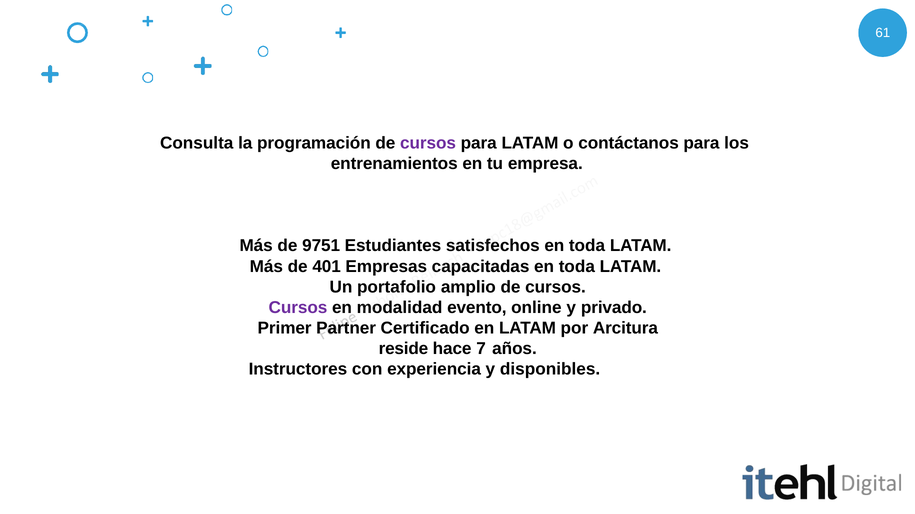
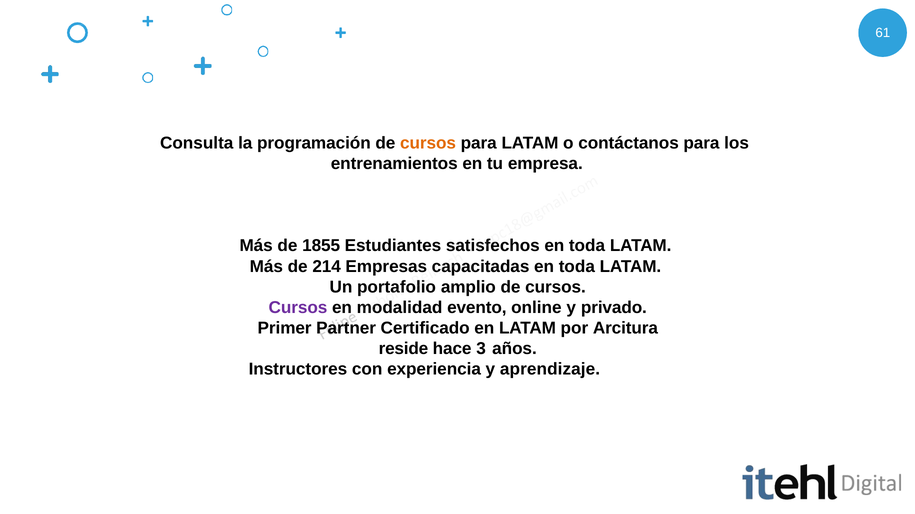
cursos at (428, 143) colour: purple -> orange
9751: 9751 -> 1855
401: 401 -> 214
7: 7 -> 3
disponibles: disponibles -> aprendizaje
